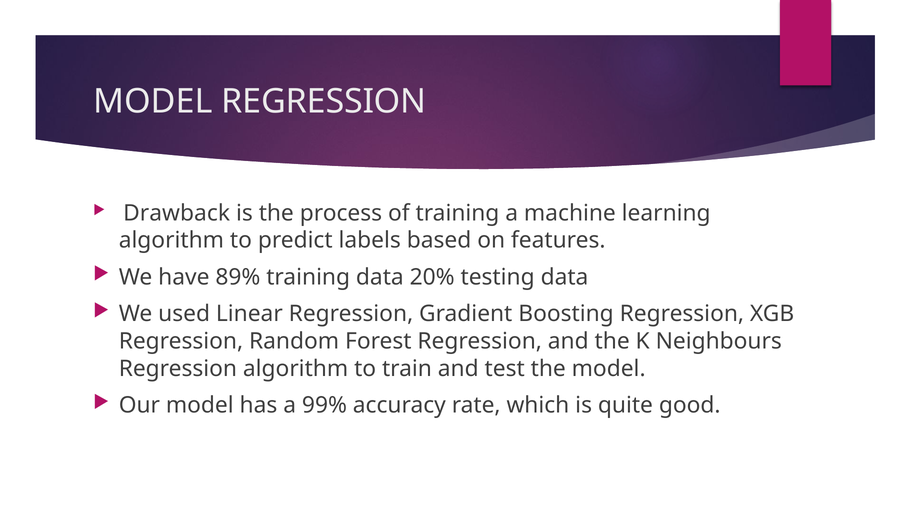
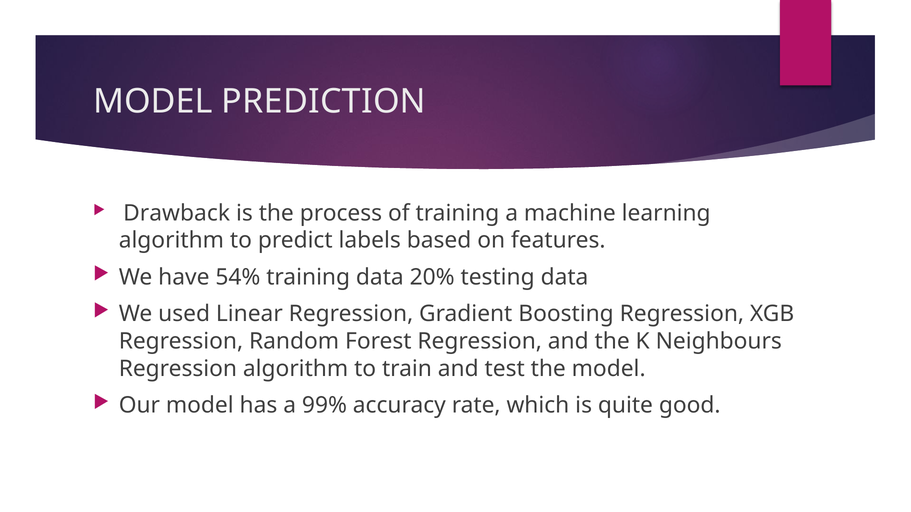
MODEL REGRESSION: REGRESSION -> PREDICTION
89%: 89% -> 54%
